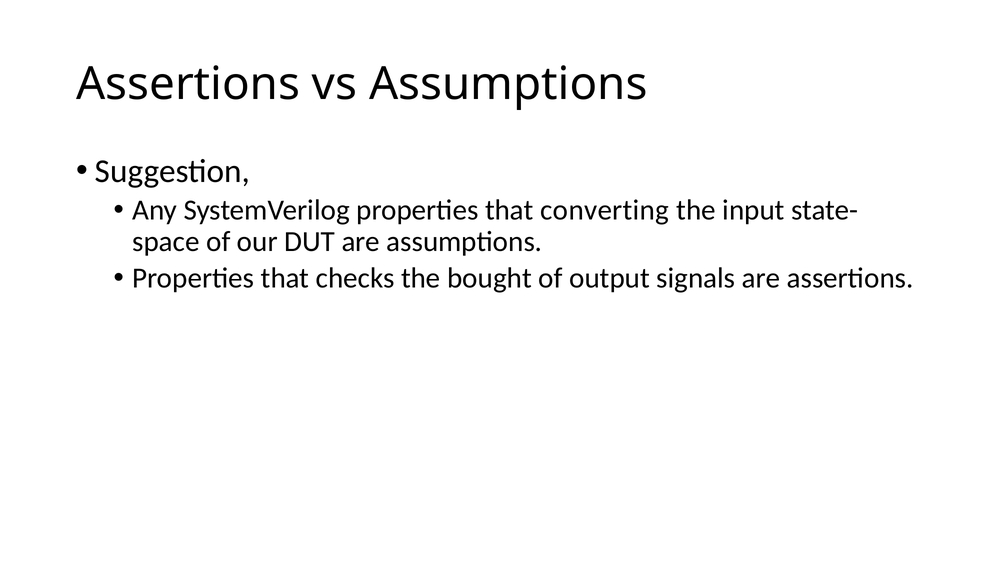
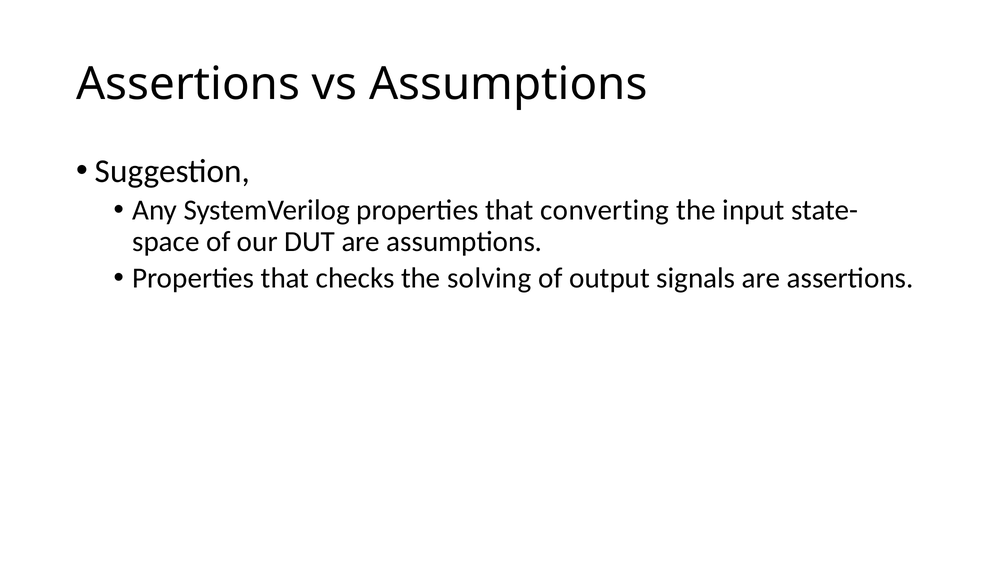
bought: bought -> solving
